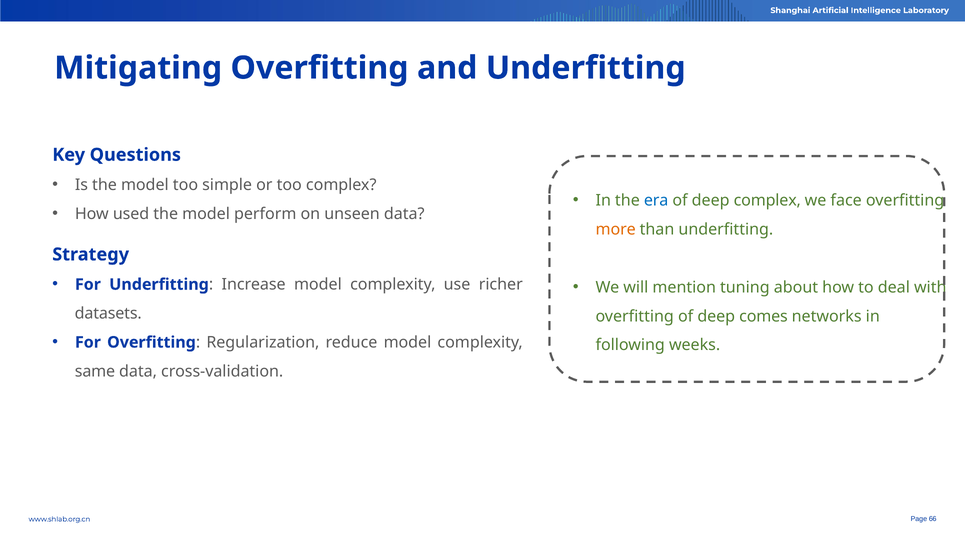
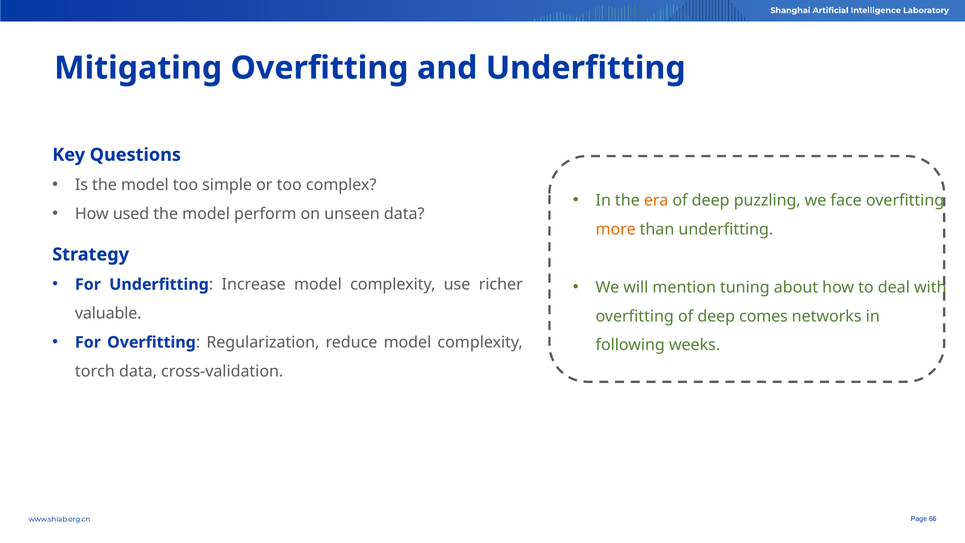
era colour: blue -> orange
deep complex: complex -> puzzling
datasets: datasets -> valuable
same: same -> torch
